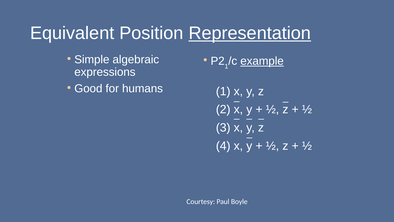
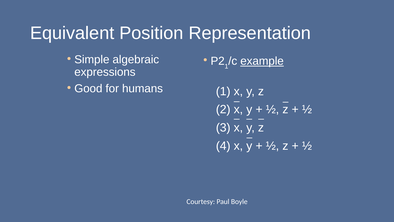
Representation underline: present -> none
